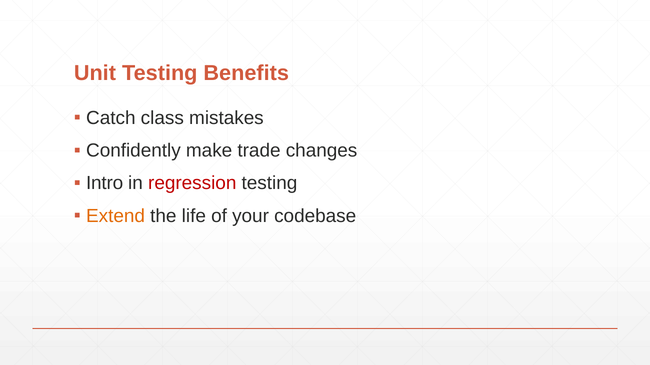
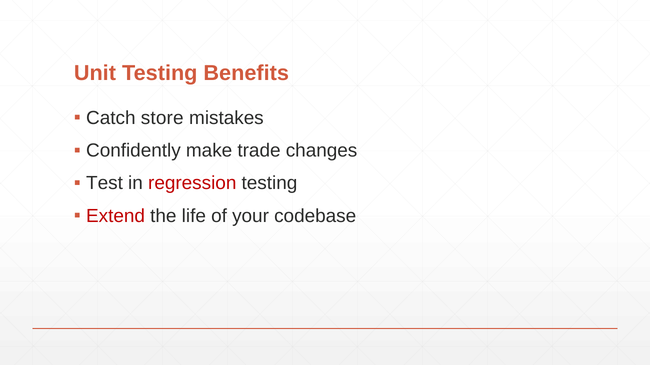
class: class -> store
Intro: Intro -> Test
Extend colour: orange -> red
